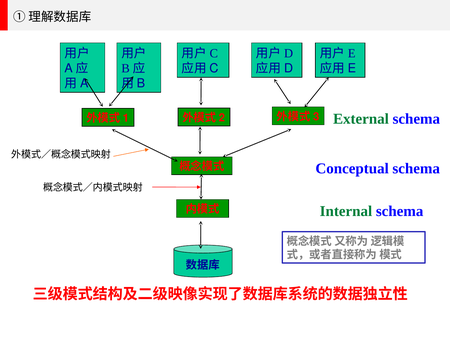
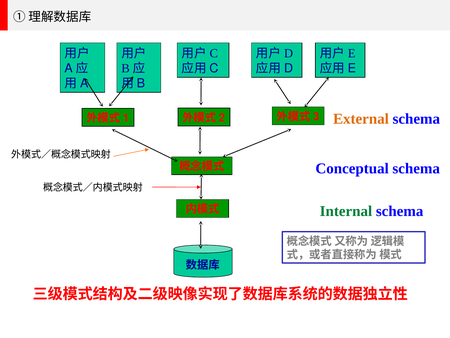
External colour: green -> orange
